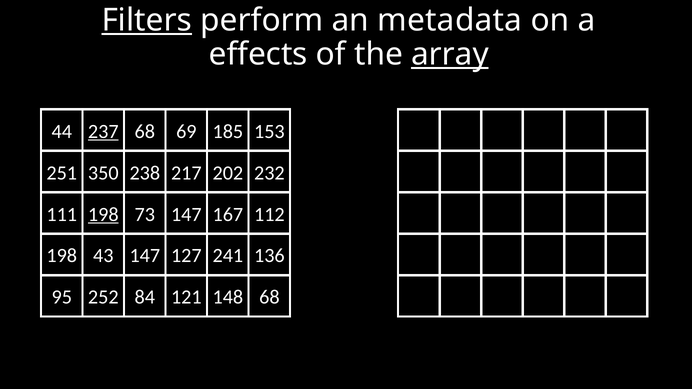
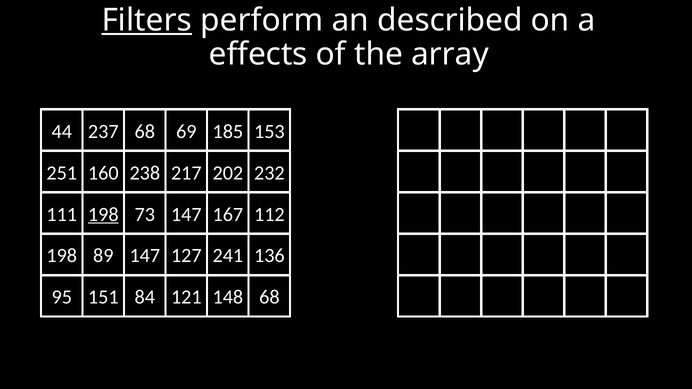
metadata: metadata -> described
array underline: present -> none
237 underline: present -> none
350: 350 -> 160
43: 43 -> 89
252: 252 -> 151
